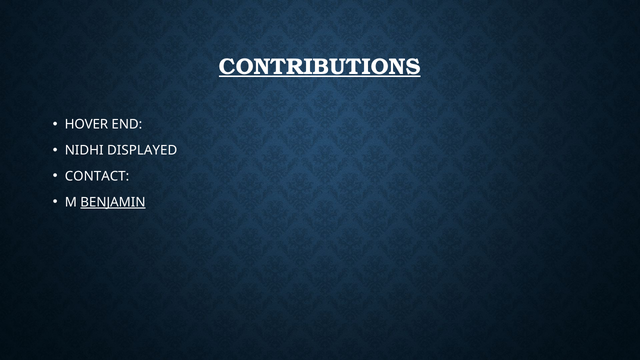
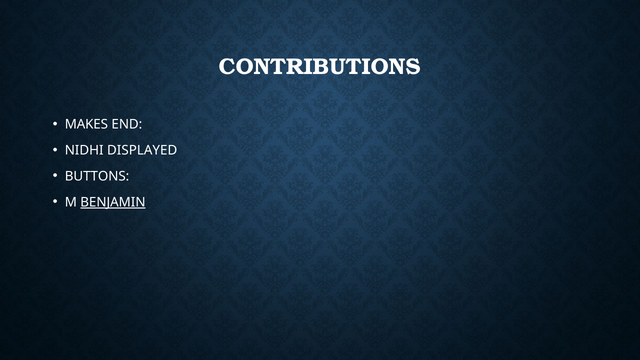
CONTRIBUTIONS underline: present -> none
HOVER: HOVER -> MAKES
CONTACT: CONTACT -> BUTTONS
